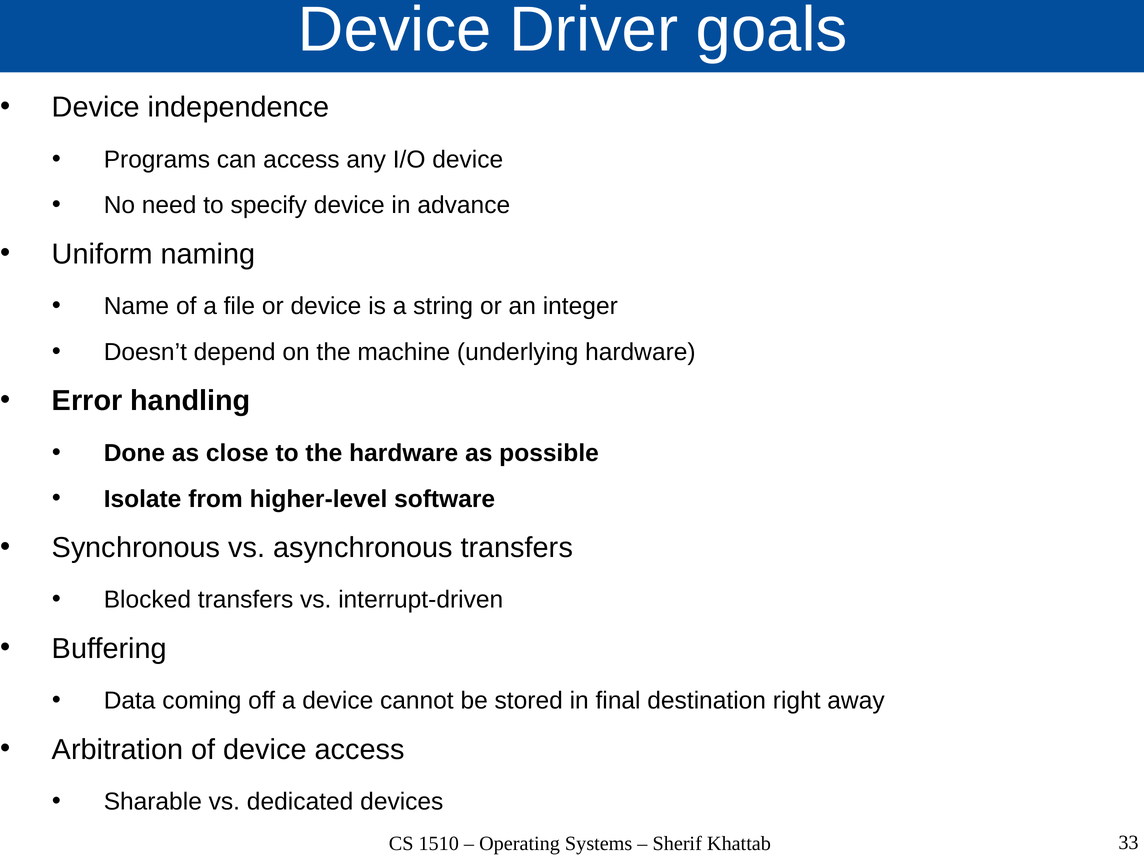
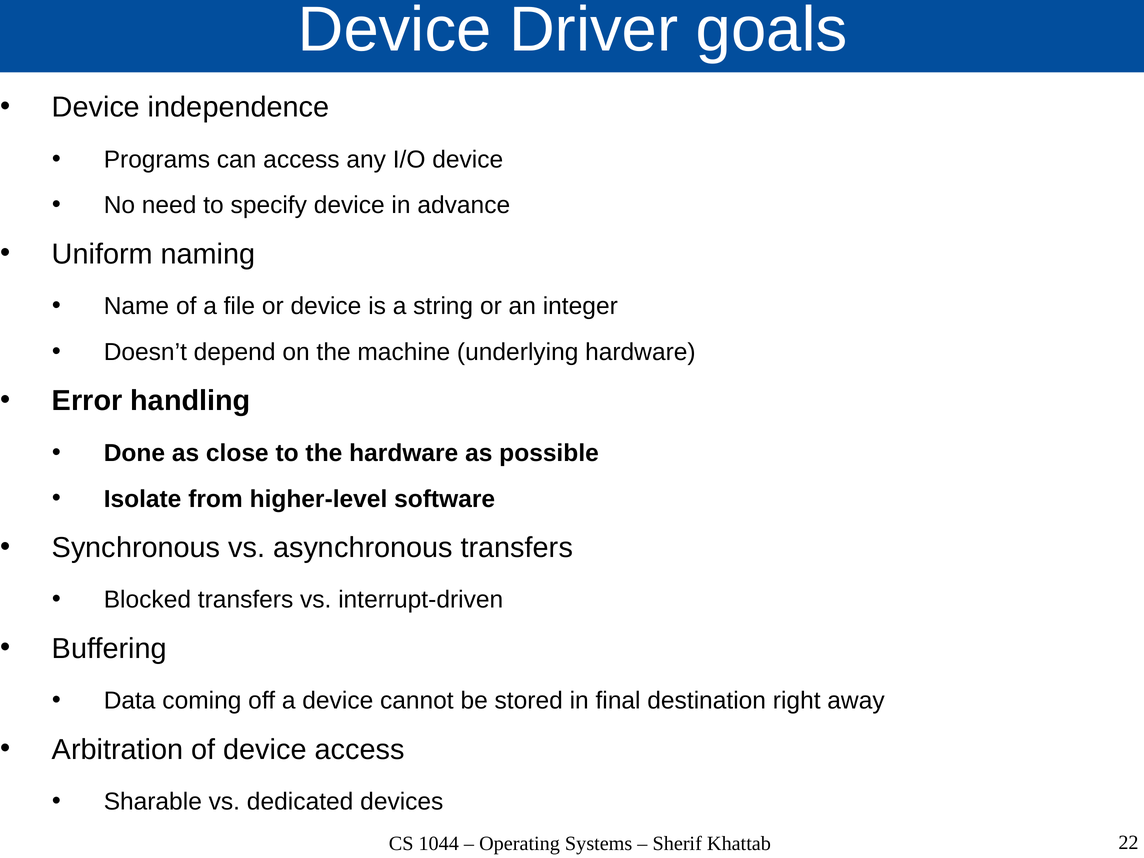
1510: 1510 -> 1044
33: 33 -> 22
